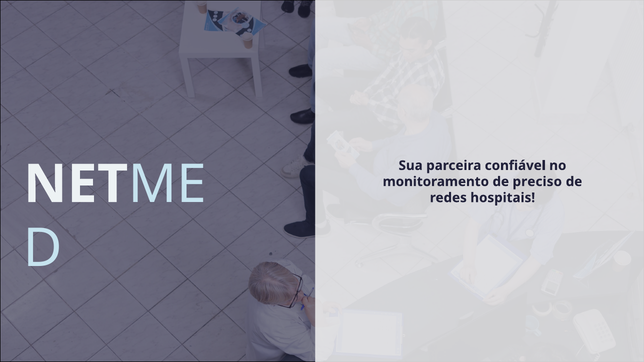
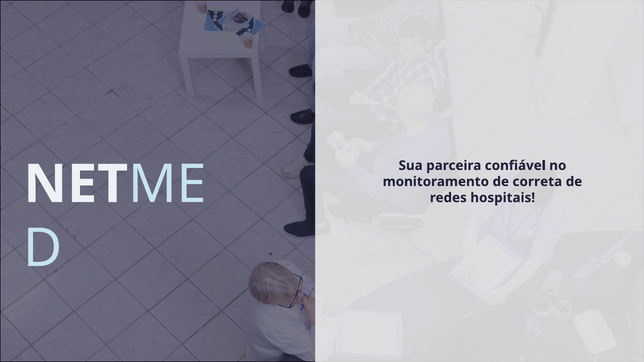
preciso: preciso -> correta
